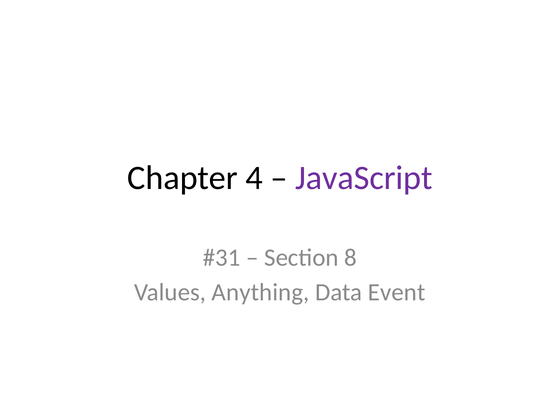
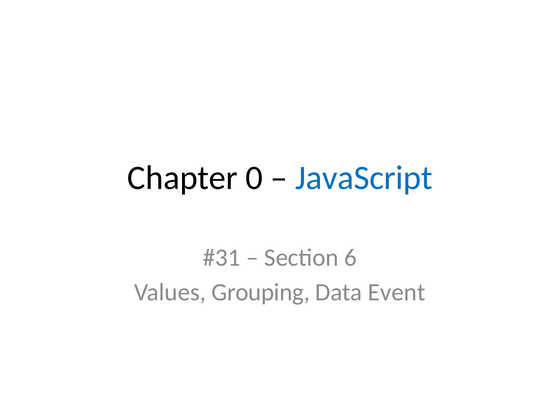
4: 4 -> 0
JavaScript colour: purple -> blue
8: 8 -> 6
Anything: Anything -> Grouping
